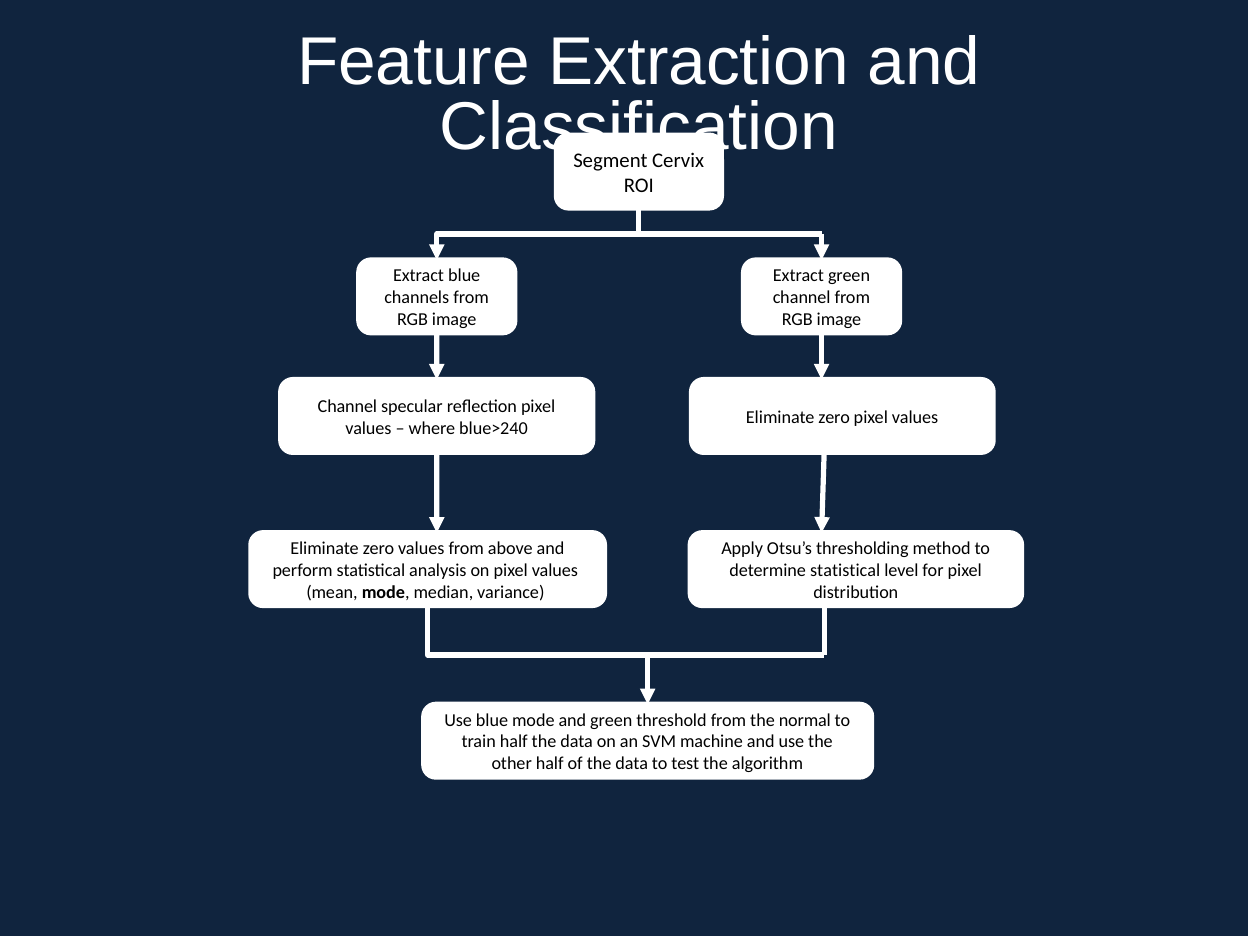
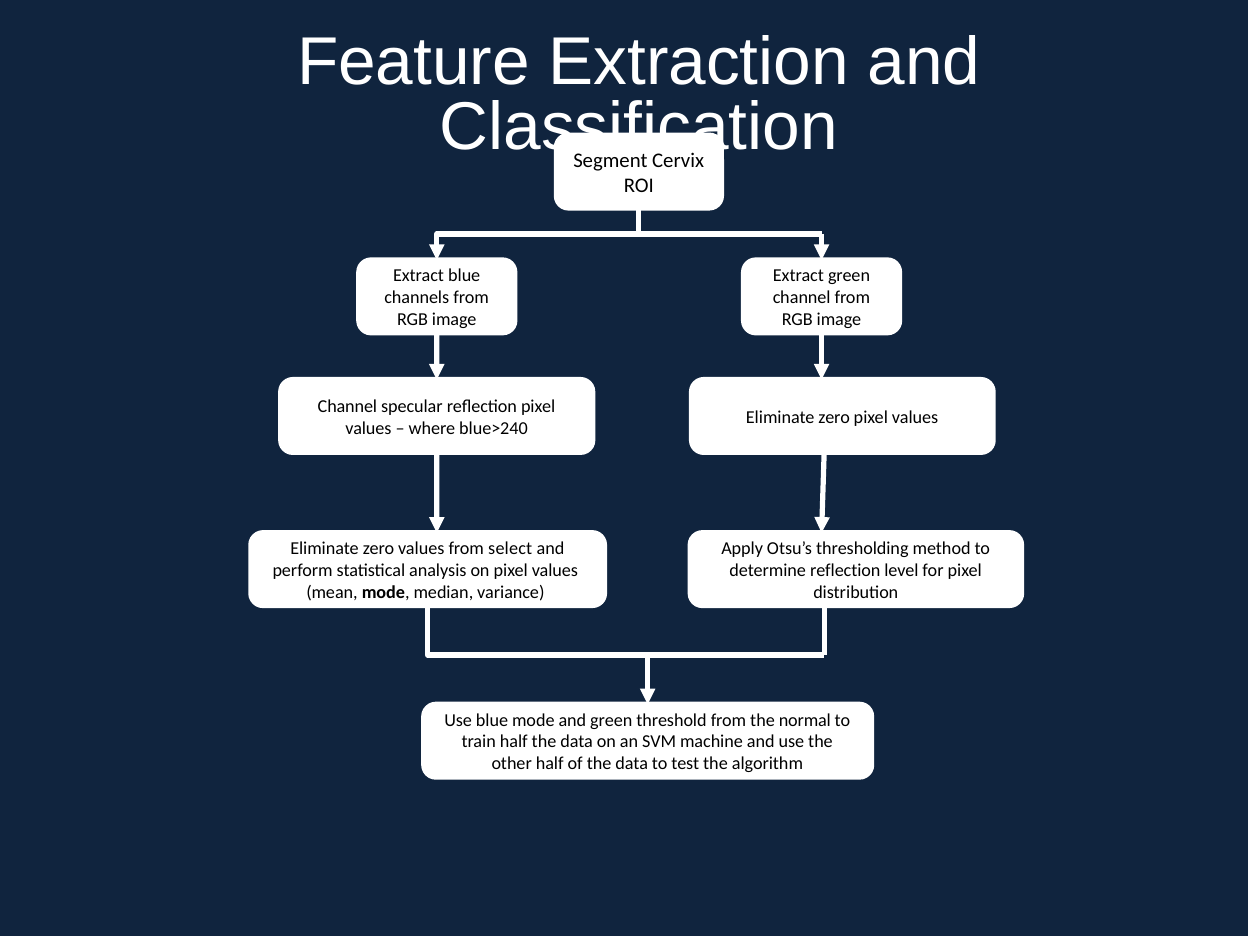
above: above -> select
determine statistical: statistical -> reflection
